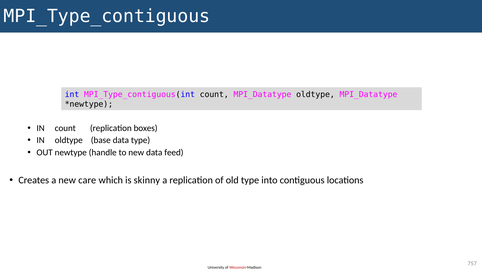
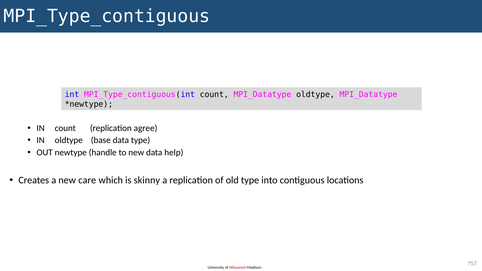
boxes: boxes -> agree
feed: feed -> help
